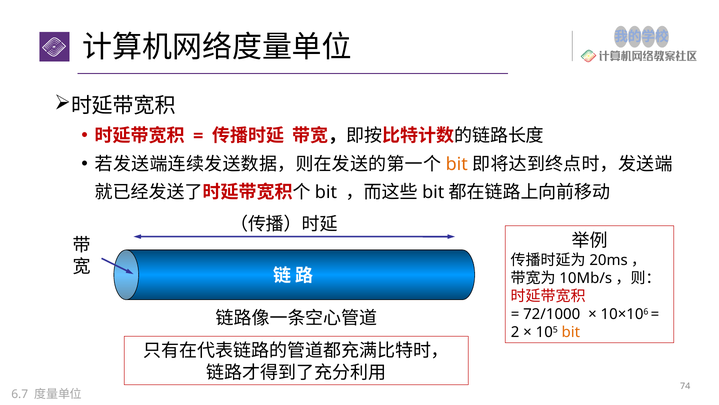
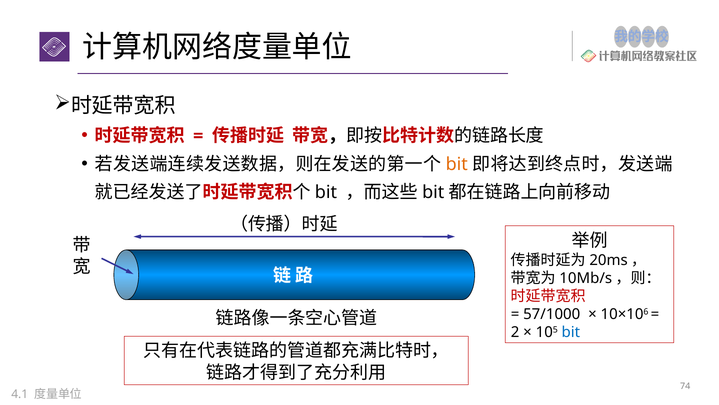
72/1000: 72/1000 -> 57/1000
bit at (571, 332) colour: orange -> blue
6.7: 6.7 -> 4.1
